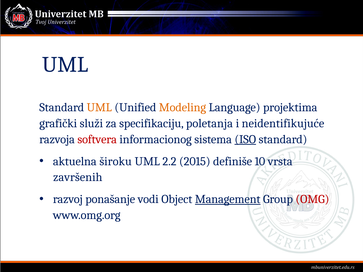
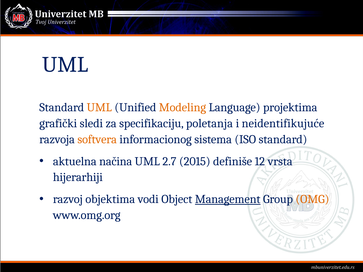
služi: služi -> sledi
softvera colour: red -> orange
ISO underline: present -> none
široku: široku -> načina
2.2: 2.2 -> 2.7
10: 10 -> 12
završenih: završenih -> hijerarhiji
ponašanje: ponašanje -> objektima
OMG colour: red -> orange
